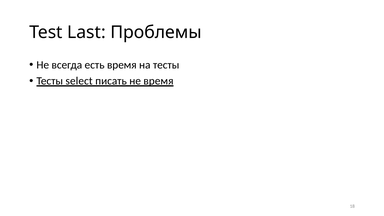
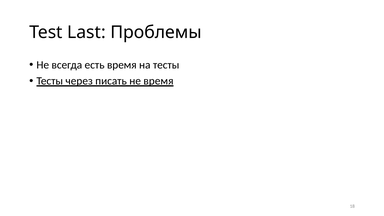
select: select -> через
